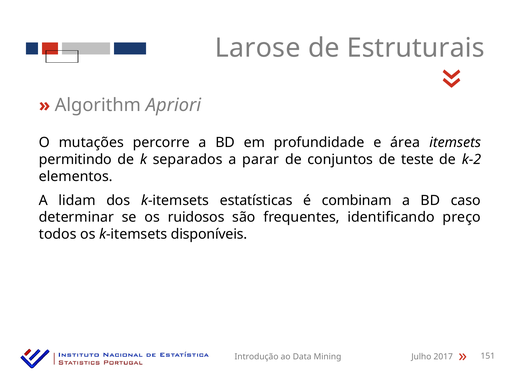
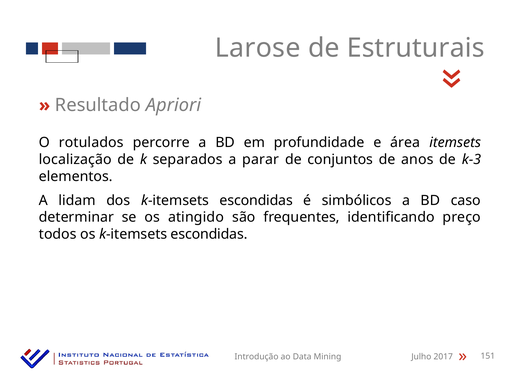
Algorithm: Algorithm -> Resultado
mutações: mutações -> rotulados
permitindo: permitindo -> localização
teste: teste -> anos
k−2: k−2 -> k−3
dos k-itemsets estatísticas: estatísticas -> escondidas
combinam: combinam -> simbólicos
ruidosos: ruidosos -> atingido
os k-itemsets disponíveis: disponíveis -> escondidas
